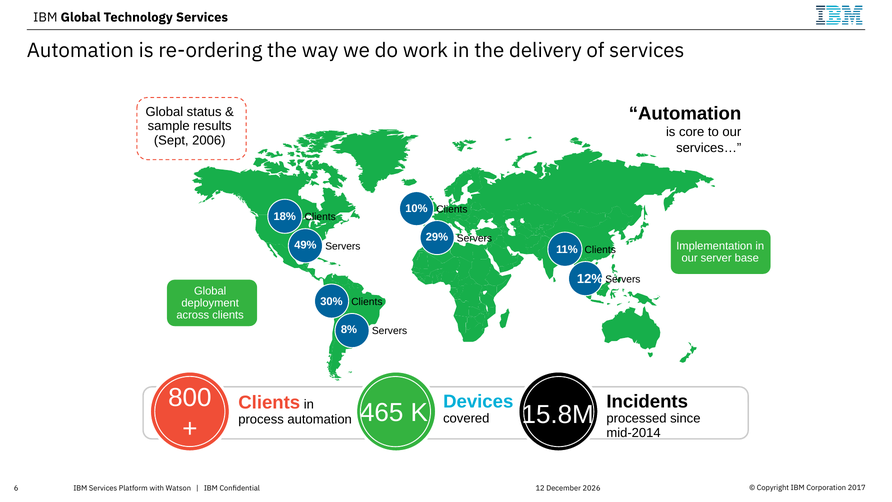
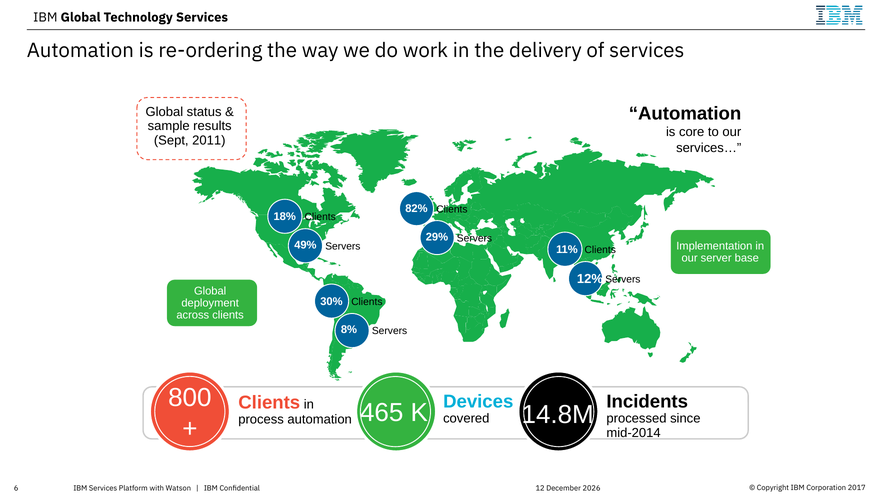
2006: 2006 -> 2011
10%: 10% -> 82%
15.8M: 15.8M -> 14.8M
